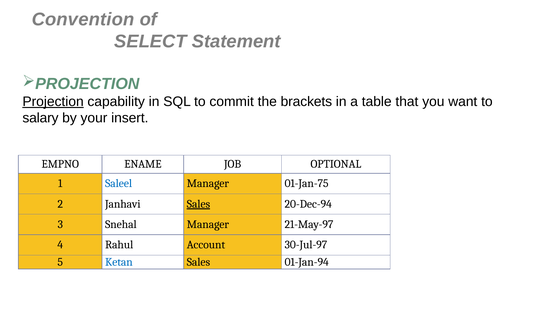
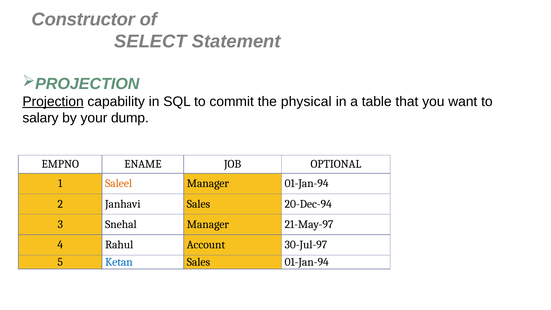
Convention: Convention -> Constructor
brackets: brackets -> physical
insert: insert -> dump
Saleel colour: blue -> orange
Manager 01-Jan-75: 01-Jan-75 -> 01-Jan-94
Sales at (198, 204) underline: present -> none
